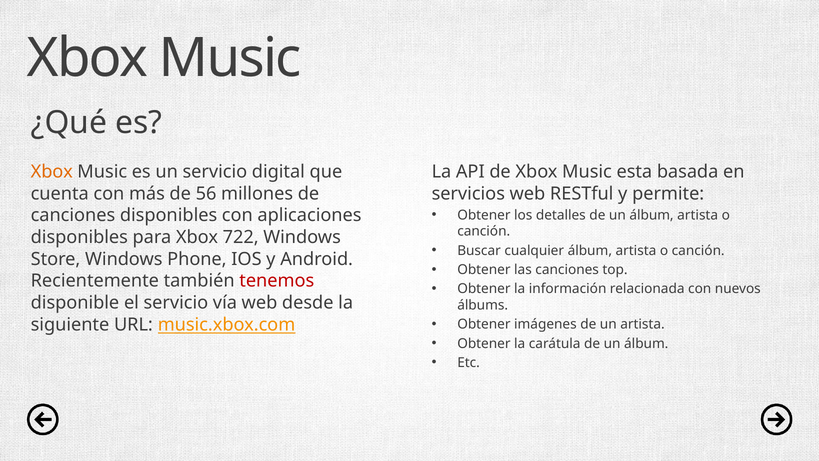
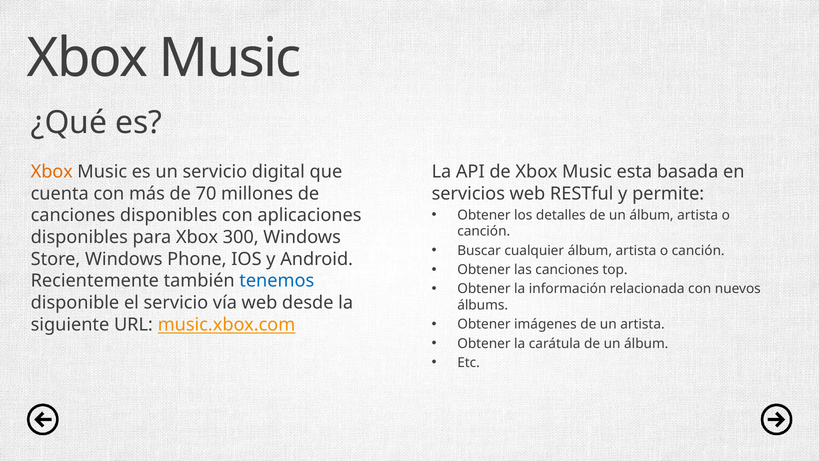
56: 56 -> 70
722: 722 -> 300
tenemos colour: red -> blue
